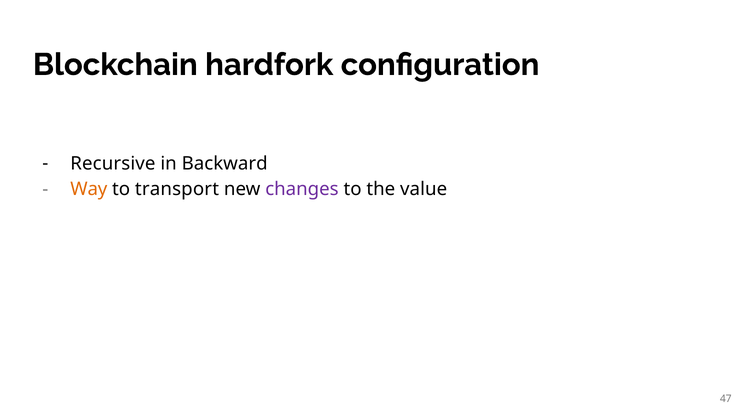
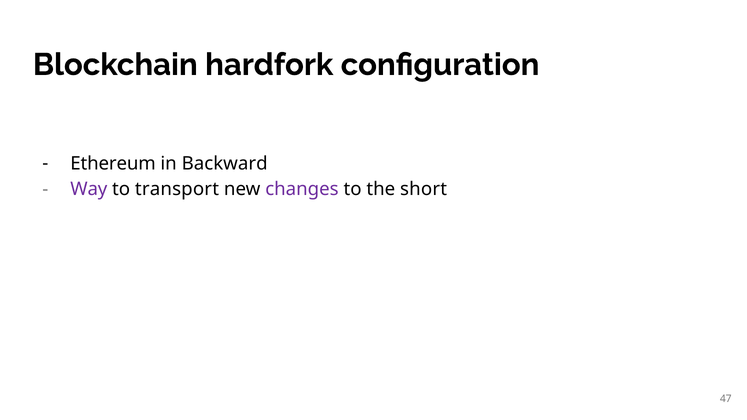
Recursive: Recursive -> Ethereum
Way colour: orange -> purple
value: value -> short
